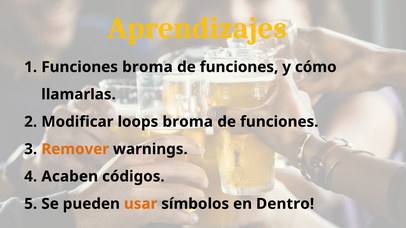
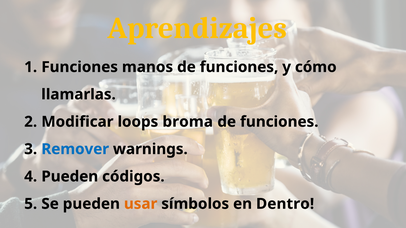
Funciones broma: broma -> manos
Remover colour: orange -> blue
Acaben at (70, 177): Acaben -> Pueden
